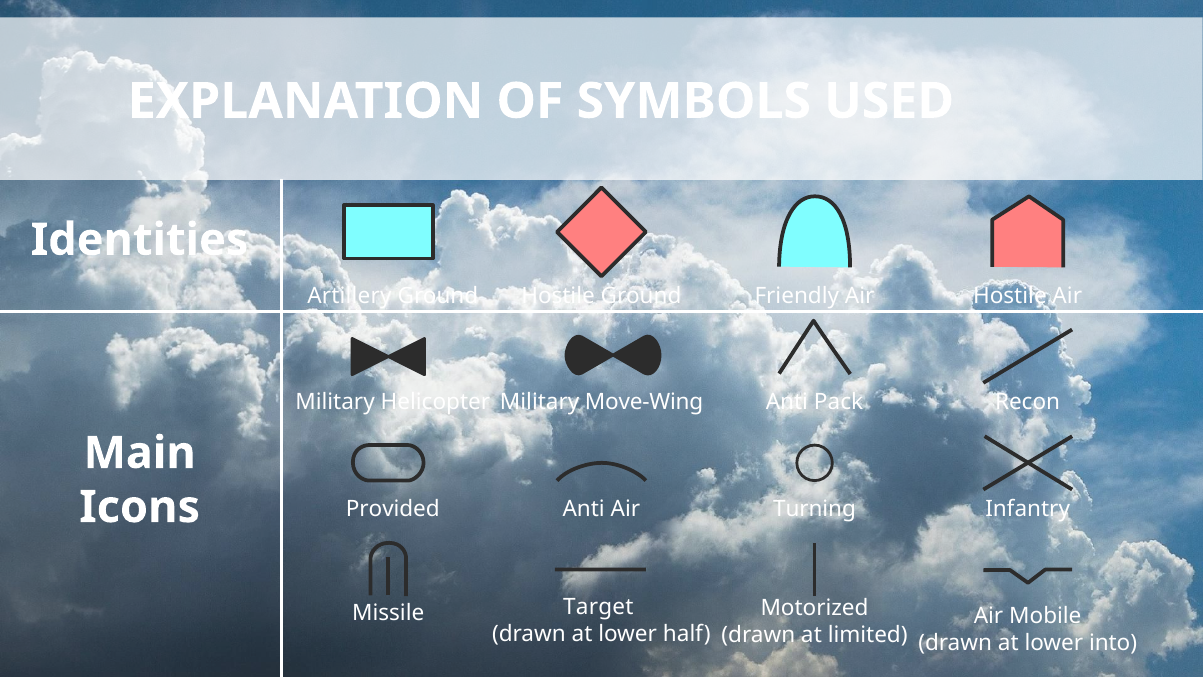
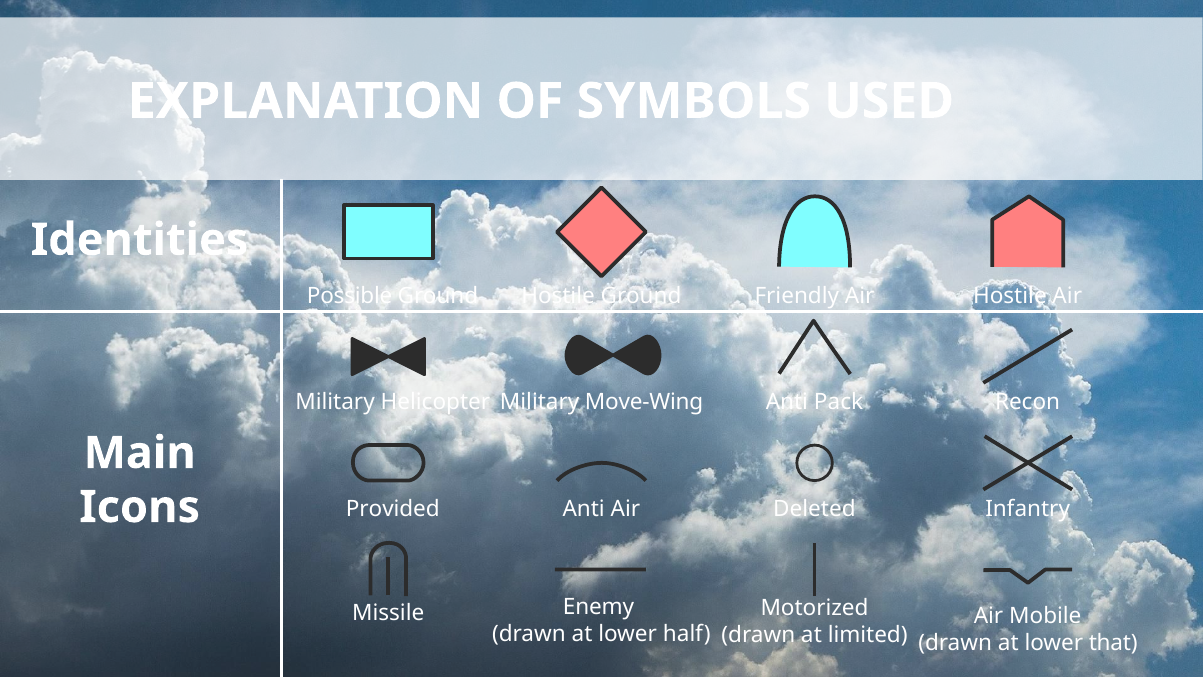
Artillery: Artillery -> Possible
Turning: Turning -> Deleted
Target: Target -> Enemy
into: into -> that
